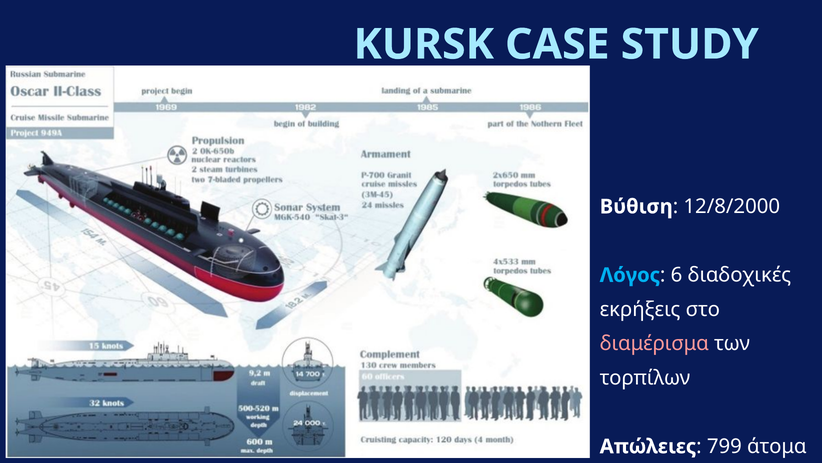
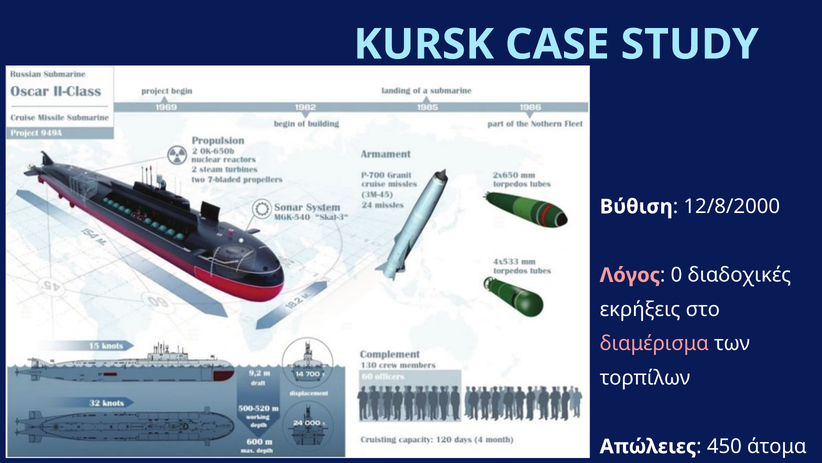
Λόγος colour: light blue -> pink
6: 6 -> 0
799: 799 -> 450
